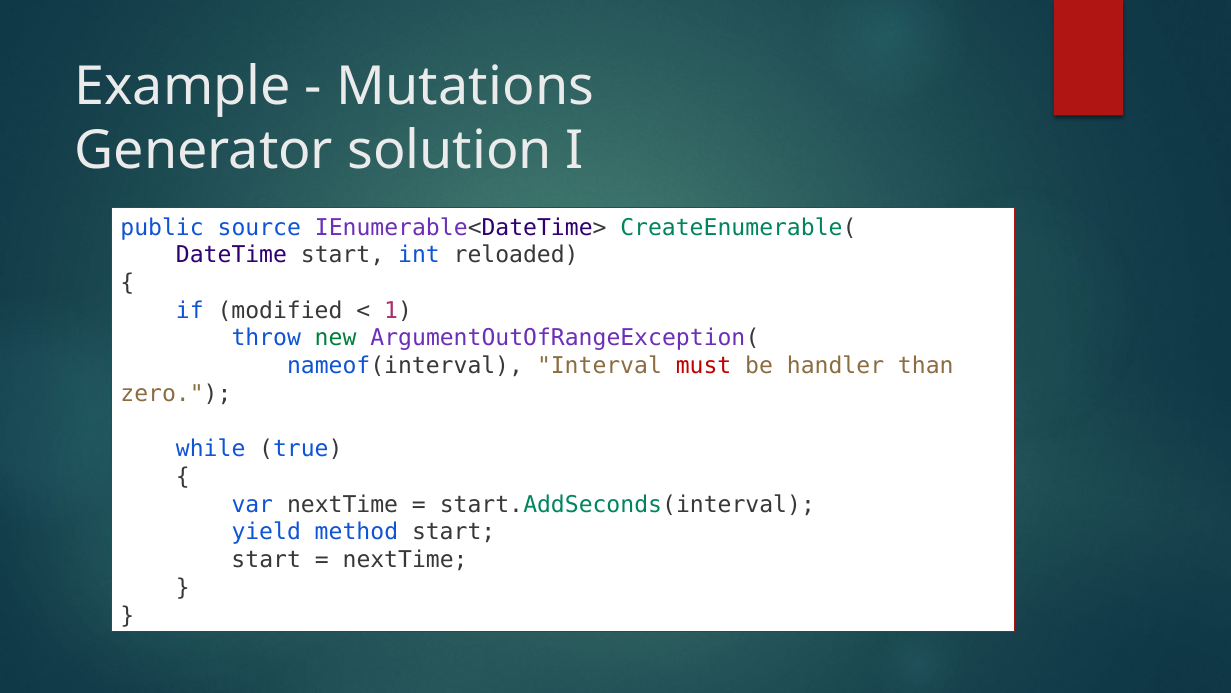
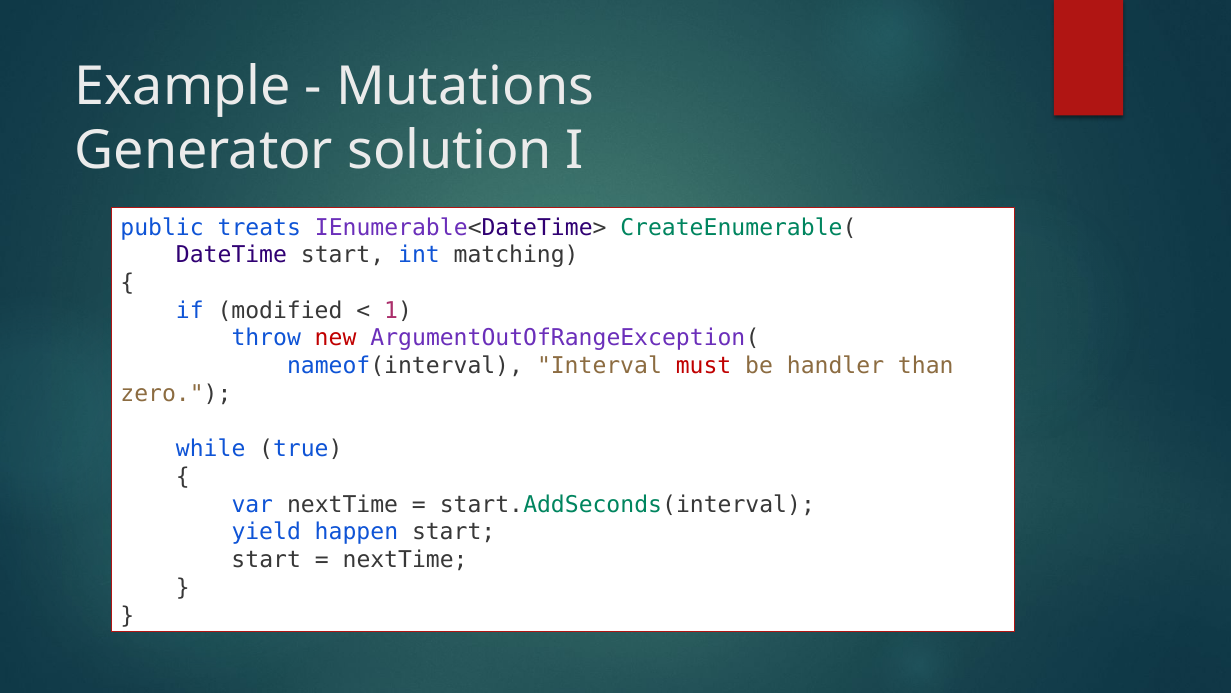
source: source -> treats
reloaded: reloaded -> matching
new colour: green -> red
method: method -> happen
